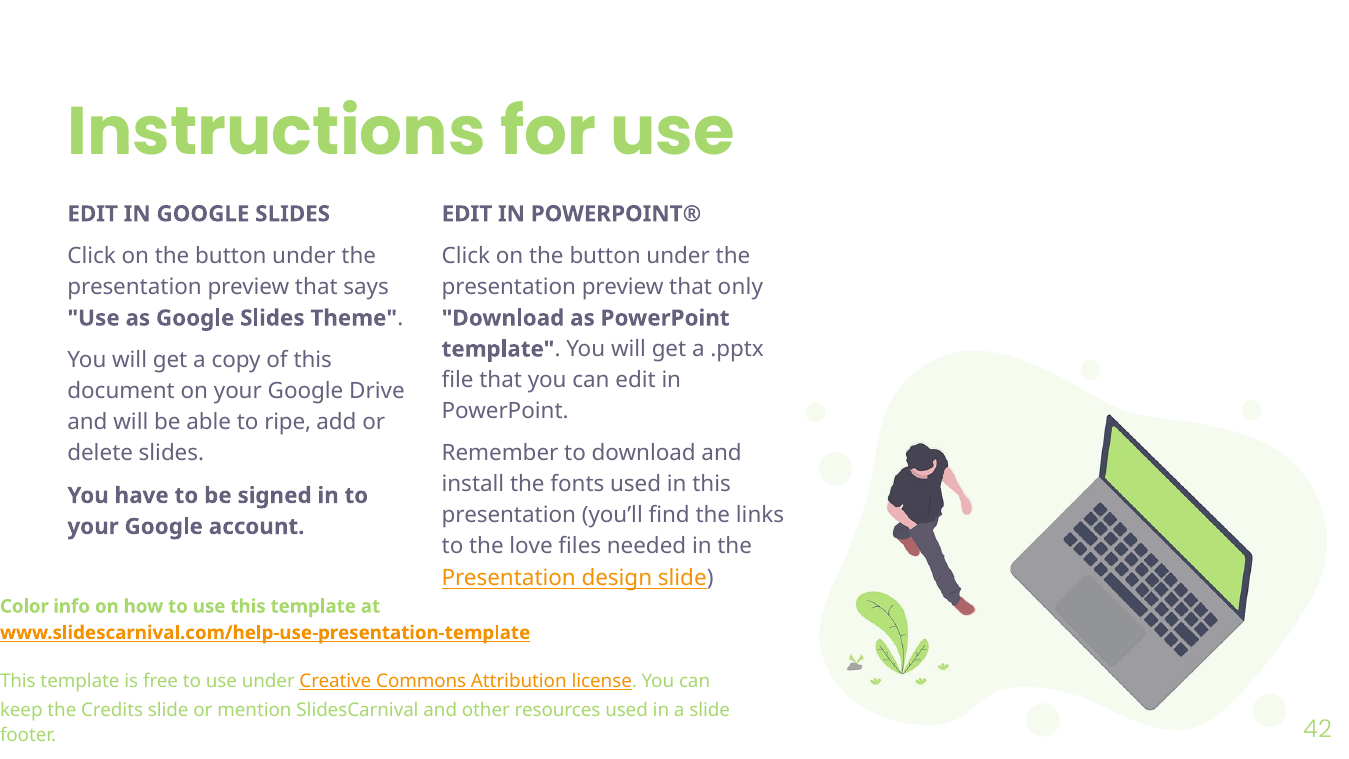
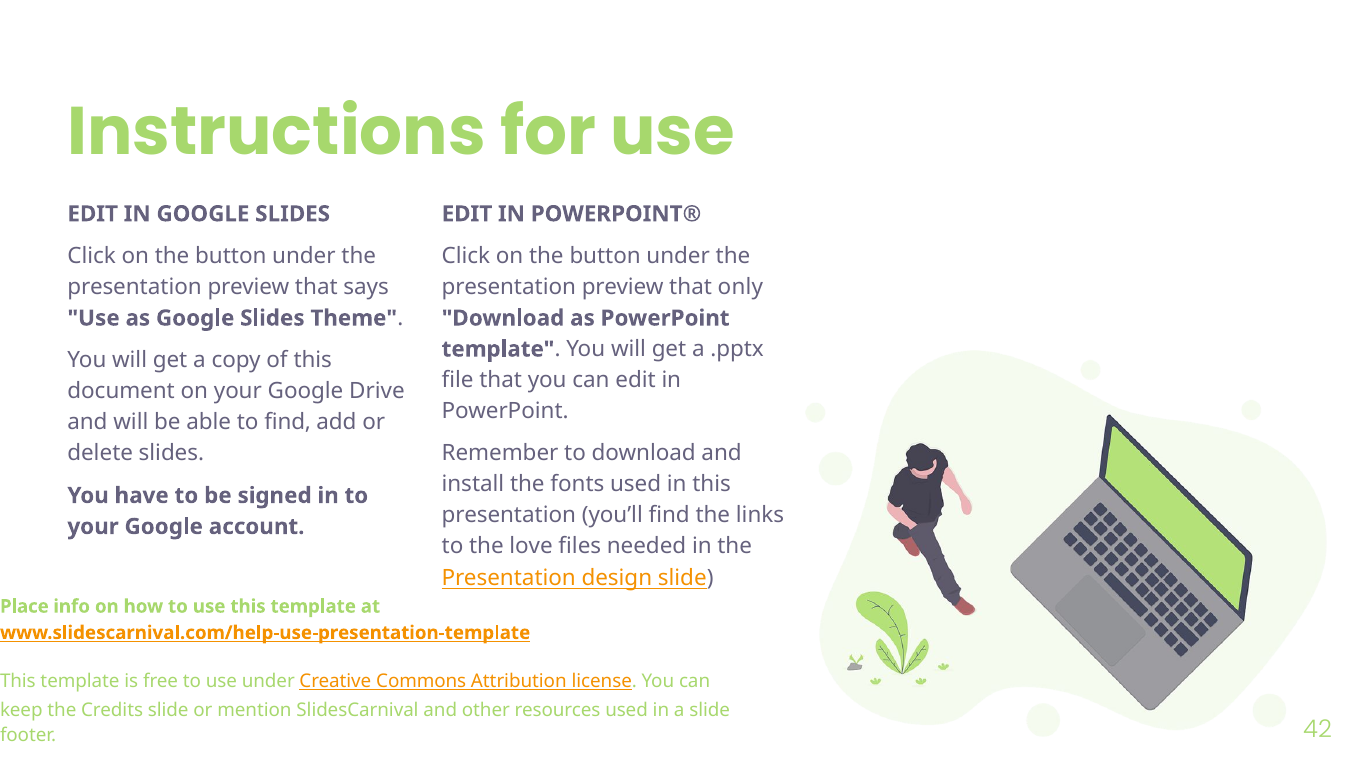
to ripe: ripe -> find
Color: Color -> Place
